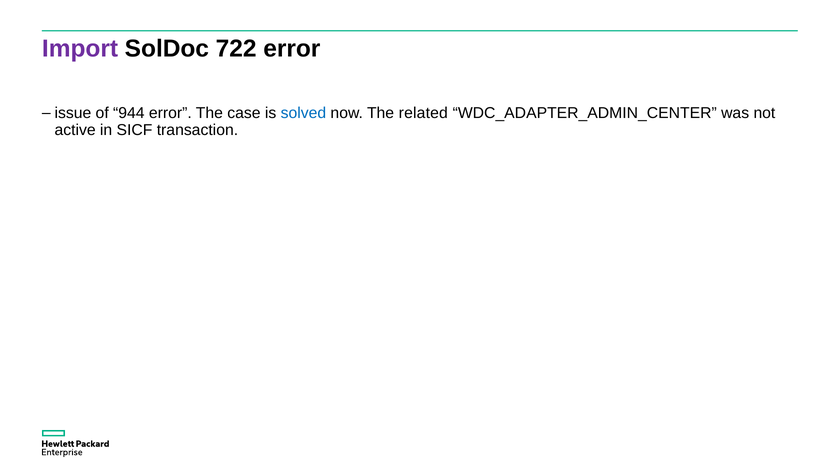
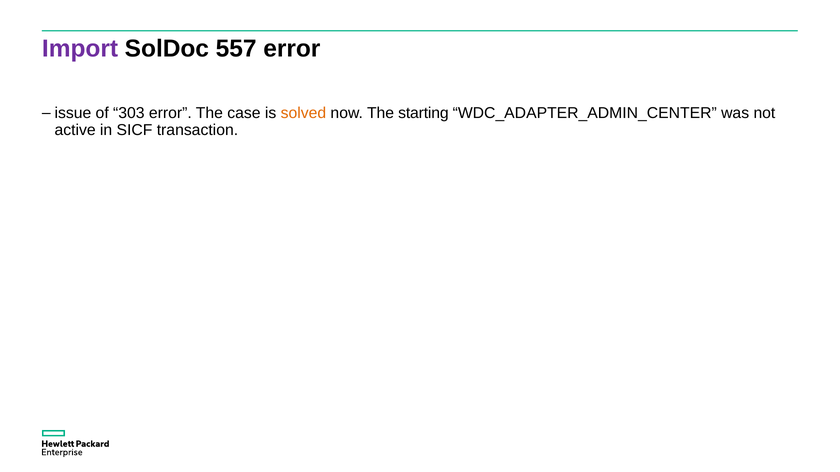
722: 722 -> 557
944: 944 -> 303
solved colour: blue -> orange
related: related -> starting
